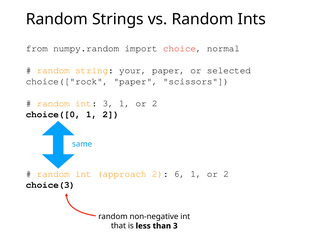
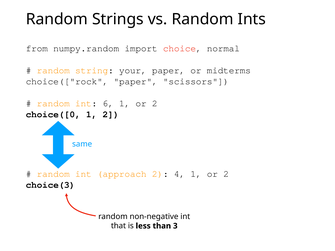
selected: selected -> midterms
int 3: 3 -> 6
6: 6 -> 4
